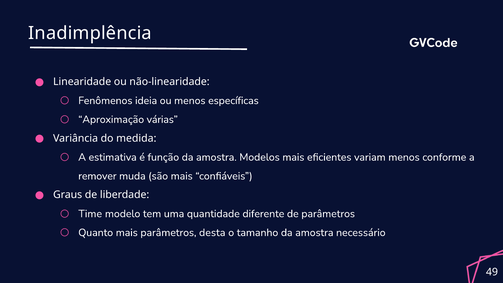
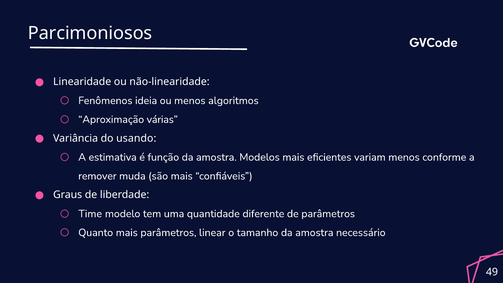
Inadimplência: Inadimplência -> Parcimoniosos
específicas: específicas -> algoritmos
medida: medida -> usando
desta: desta -> linear
